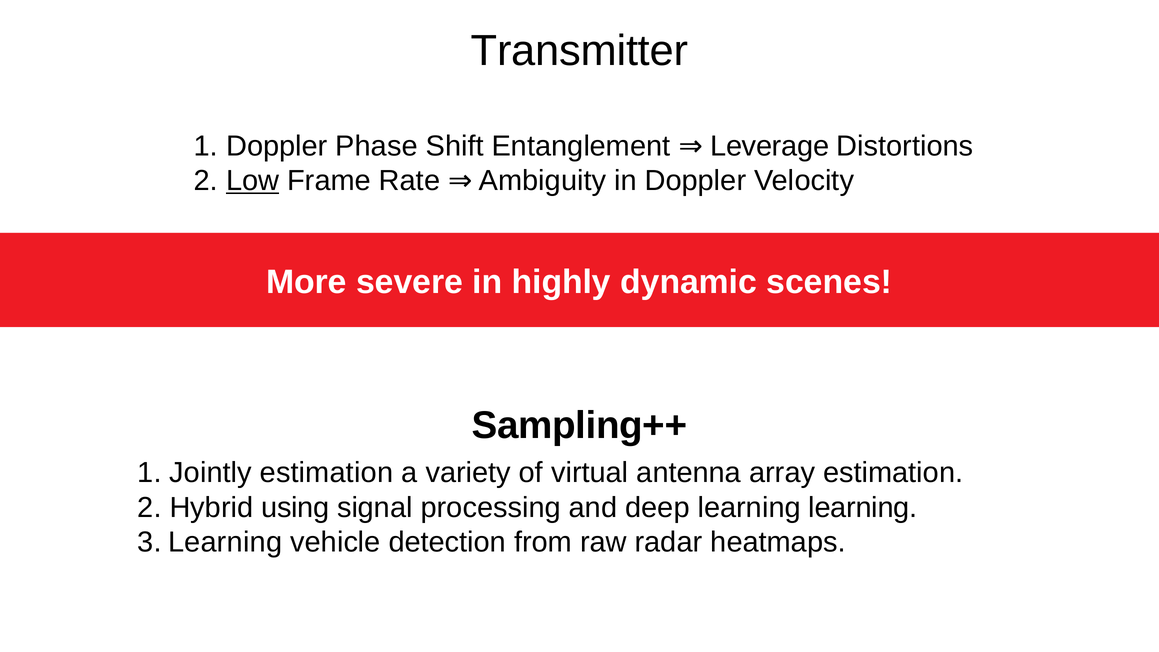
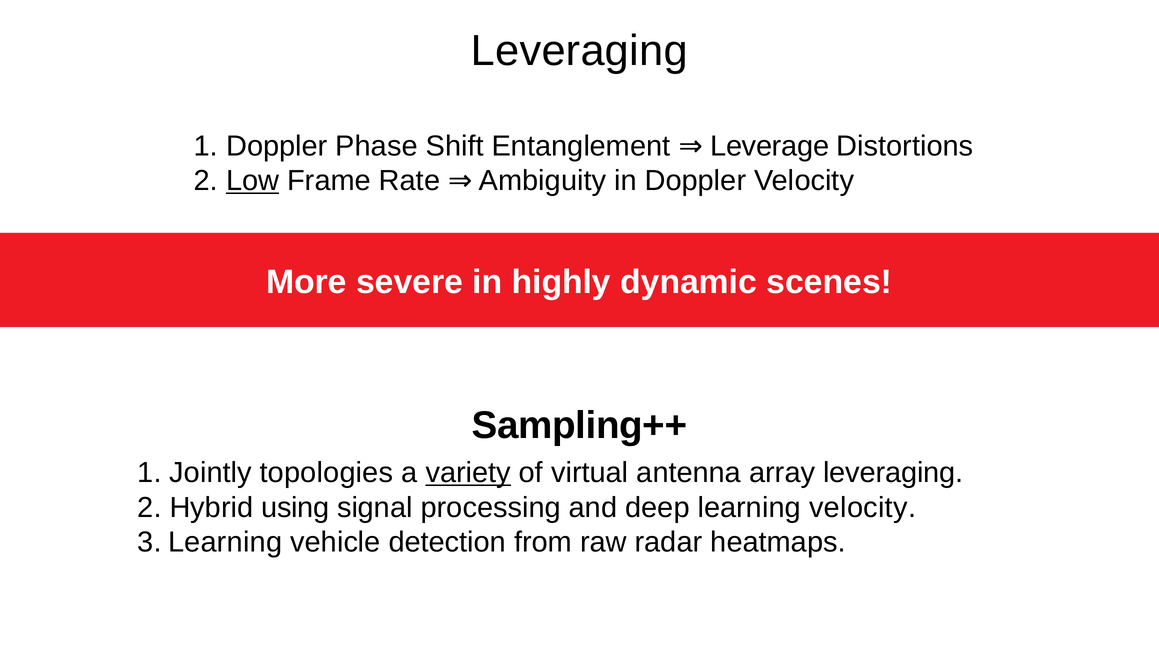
Transmitter at (580, 51): Transmitter -> Leveraging
Jointly estimation: estimation -> topologies
variety underline: none -> present
array estimation: estimation -> leveraging
learning learning: learning -> velocity
